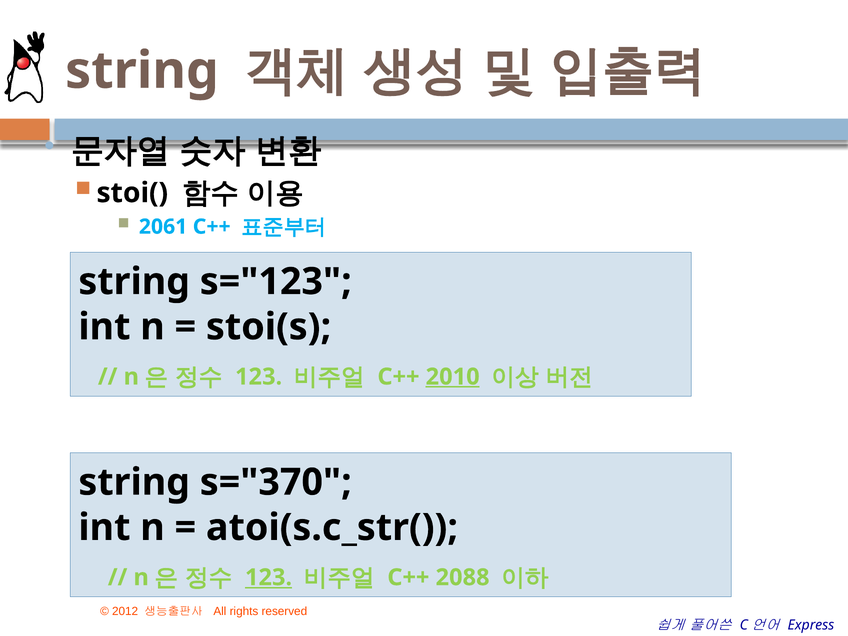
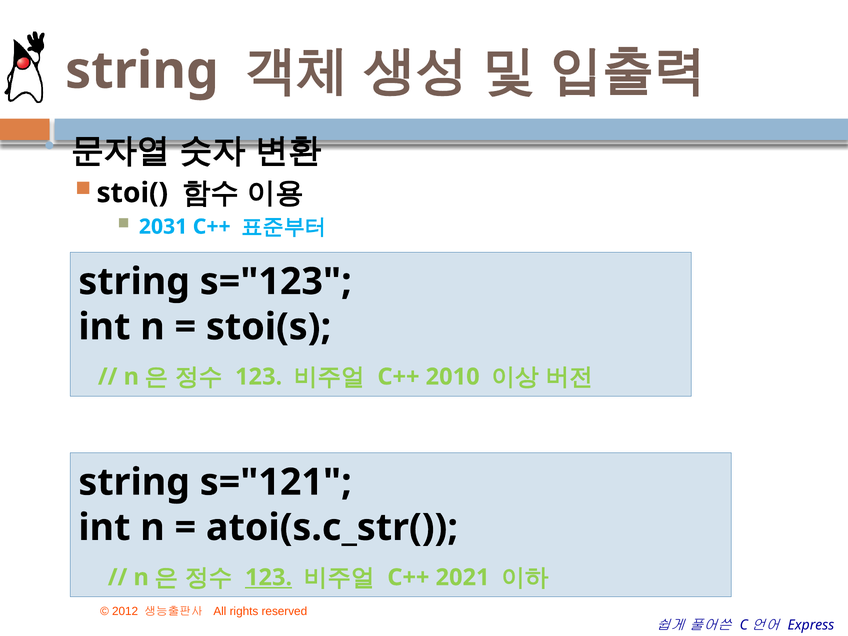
2061: 2061 -> 2031
2010 underline: present -> none
s="370: s="370 -> s="121
2088: 2088 -> 2021
